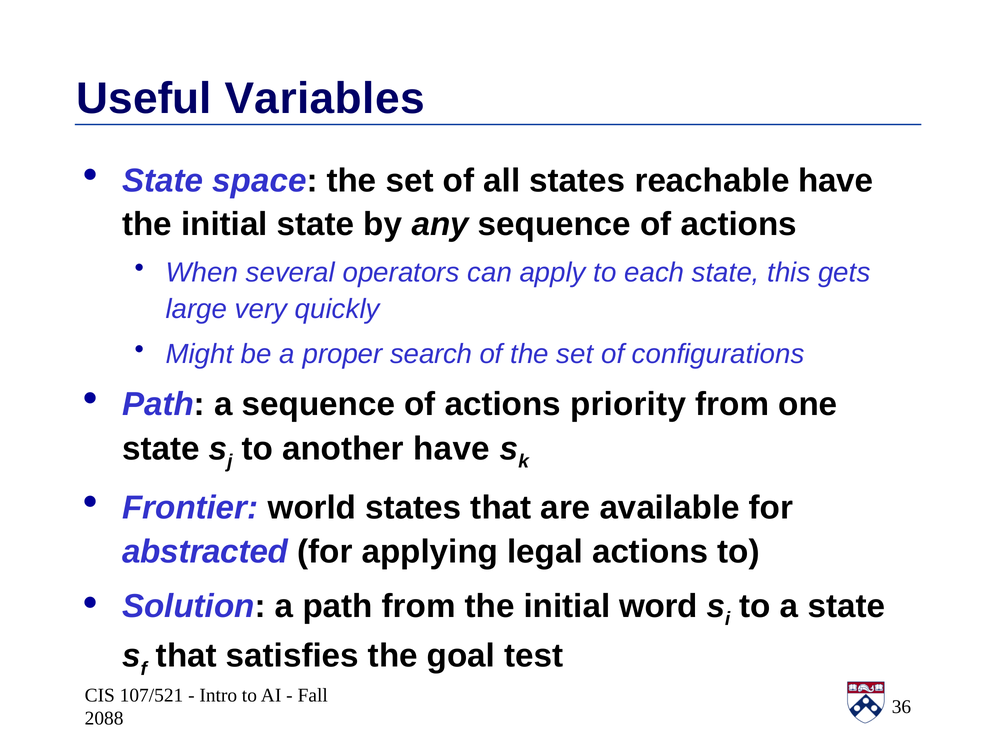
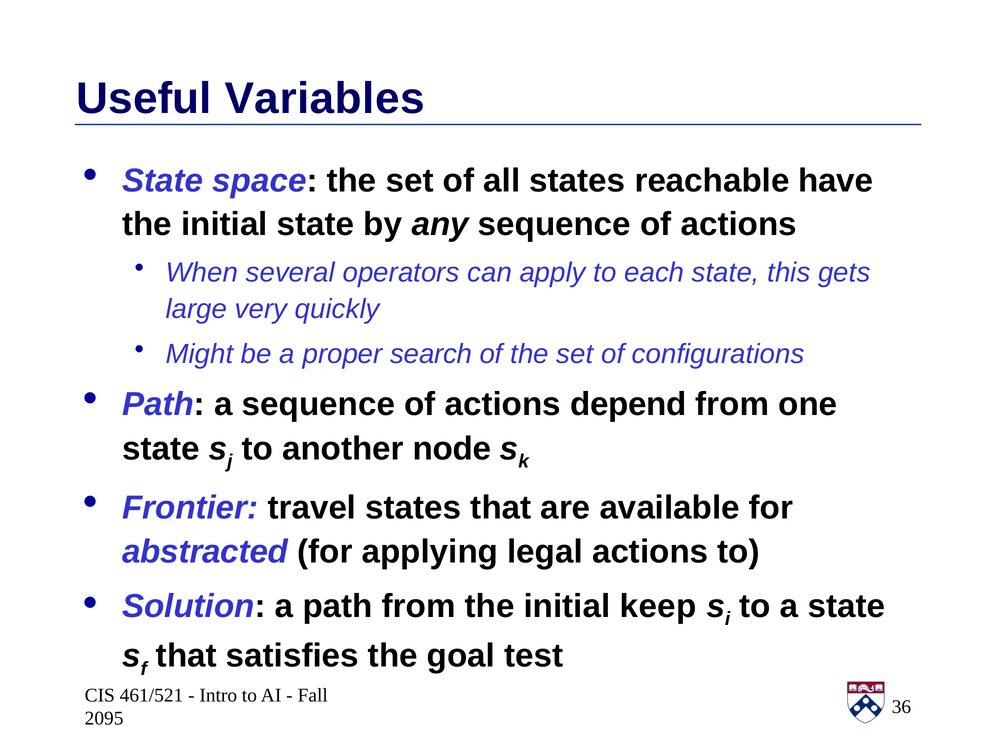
priority: priority -> depend
another have: have -> node
world: world -> travel
word: word -> keep
107/521: 107/521 -> 461/521
2088: 2088 -> 2095
